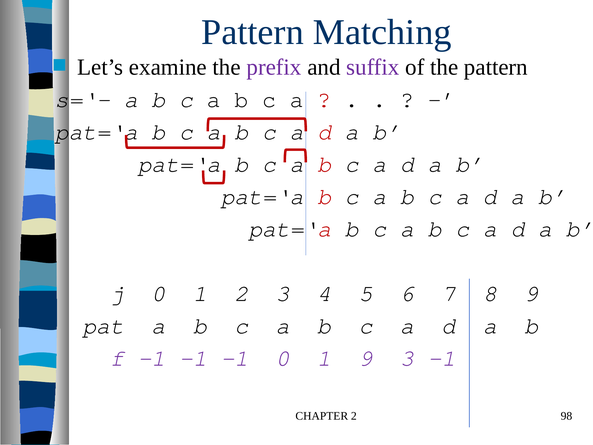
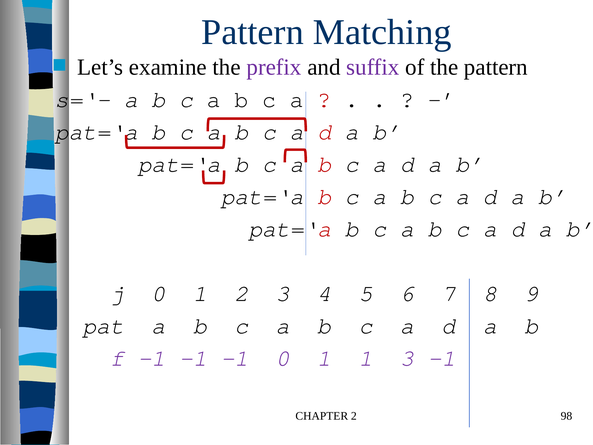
1 9: 9 -> 1
